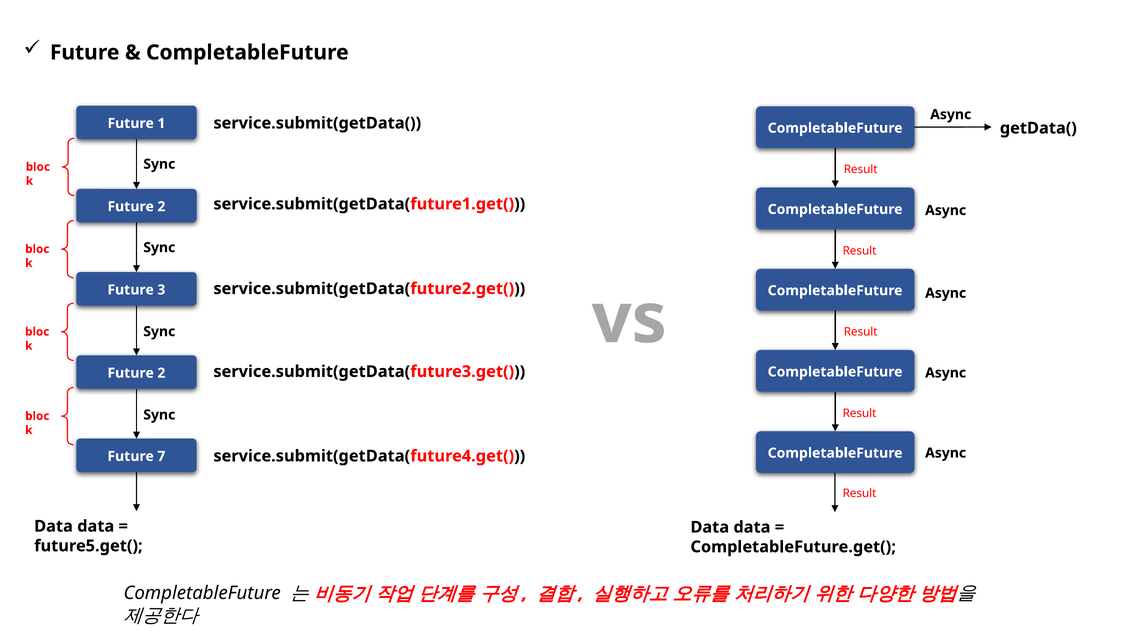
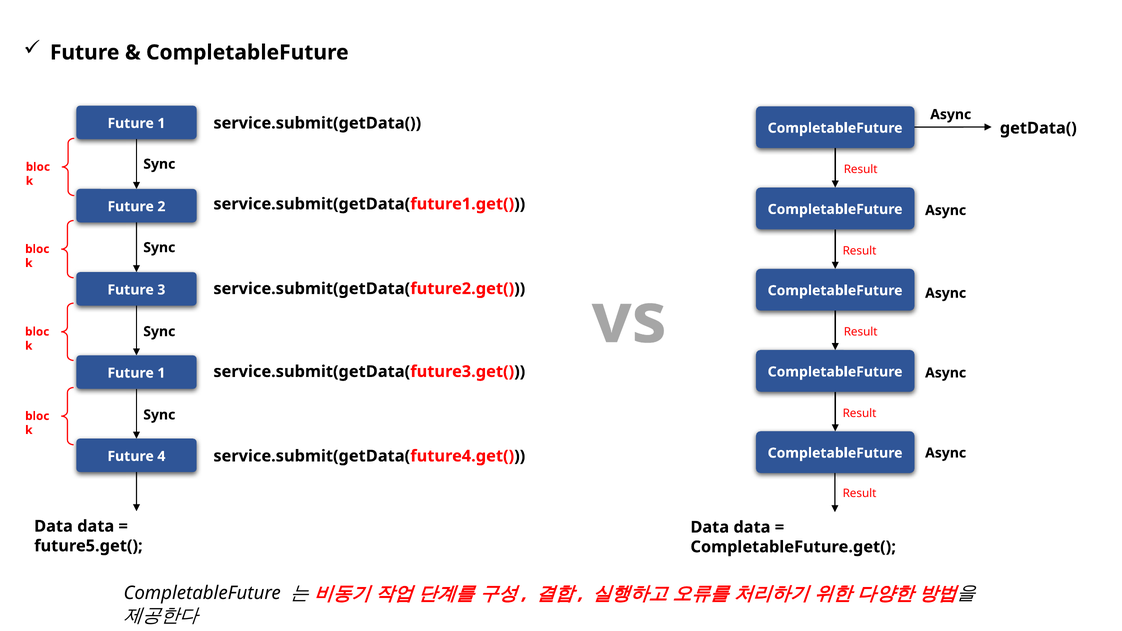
2 at (161, 373): 2 -> 1
7: 7 -> 4
